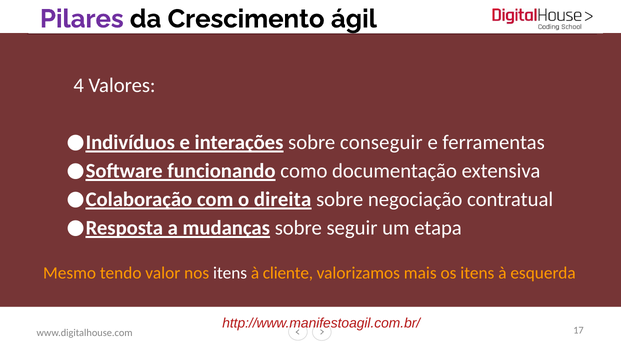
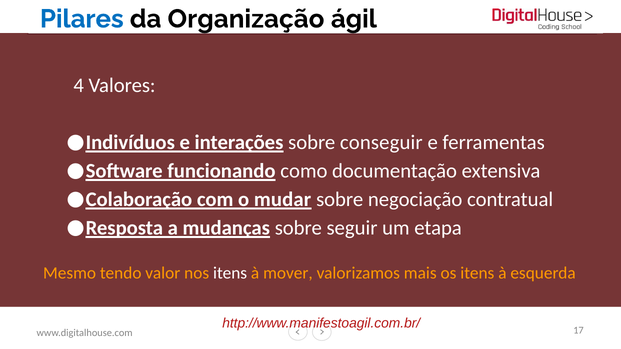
Pilares colour: purple -> blue
Crescimento: Crescimento -> Organização
direita: direita -> mudar
cliente: cliente -> mover
